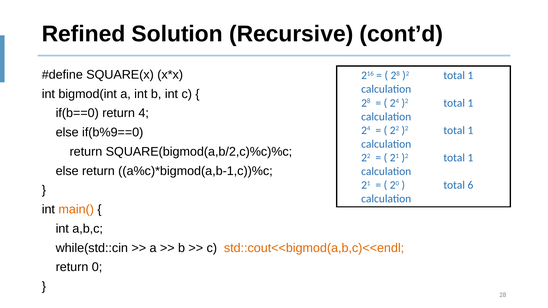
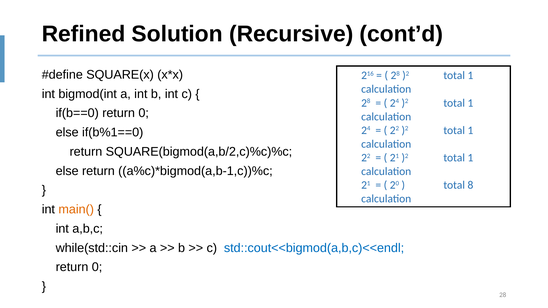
if(b==0 return 4: 4 -> 0
if(b%9==0: if(b%9==0 -> if(b%1==0
6: 6 -> 8
std::cout<<bigmod(a,b,c)<<endl colour: orange -> blue
